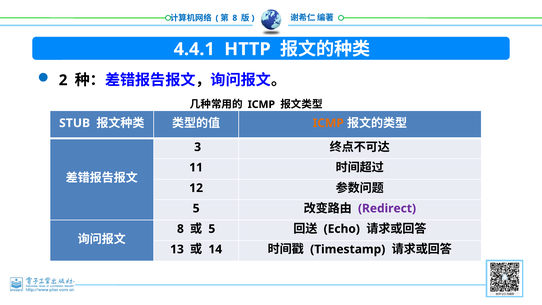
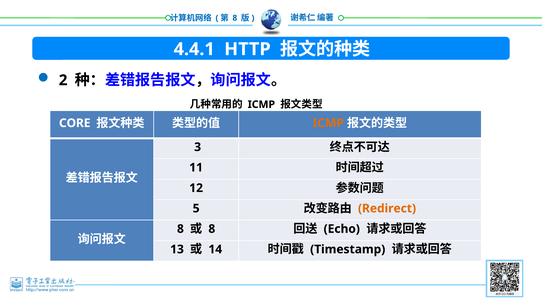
STUB: STUB -> CORE
Redirect colour: purple -> orange
5 at (212, 229): 5 -> 8
